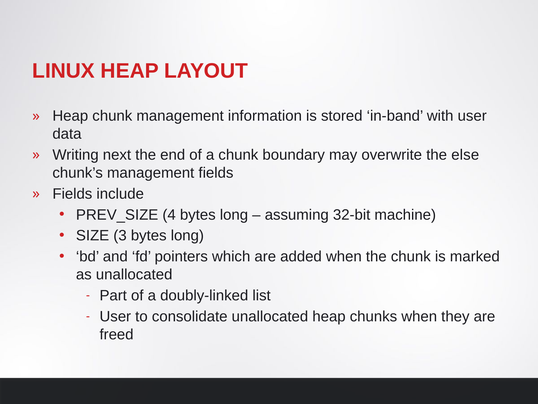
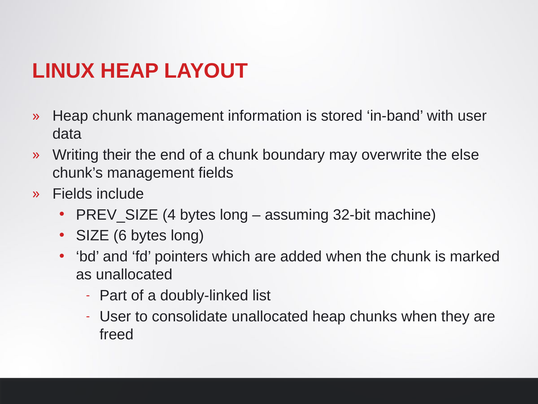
next: next -> their
3: 3 -> 6
